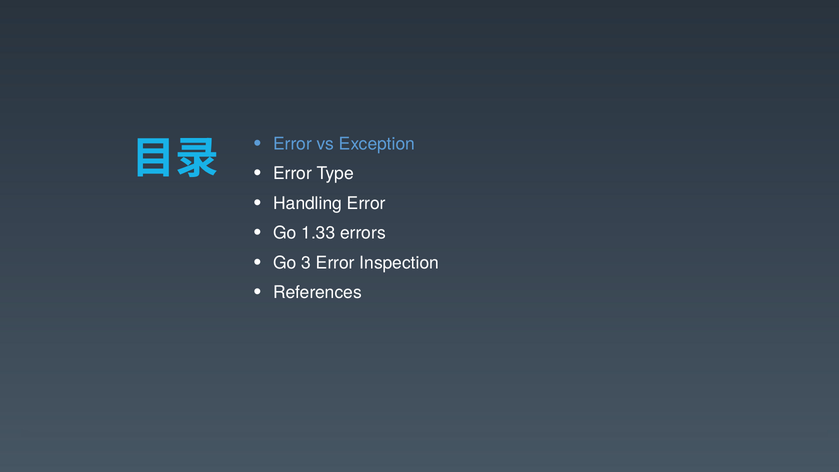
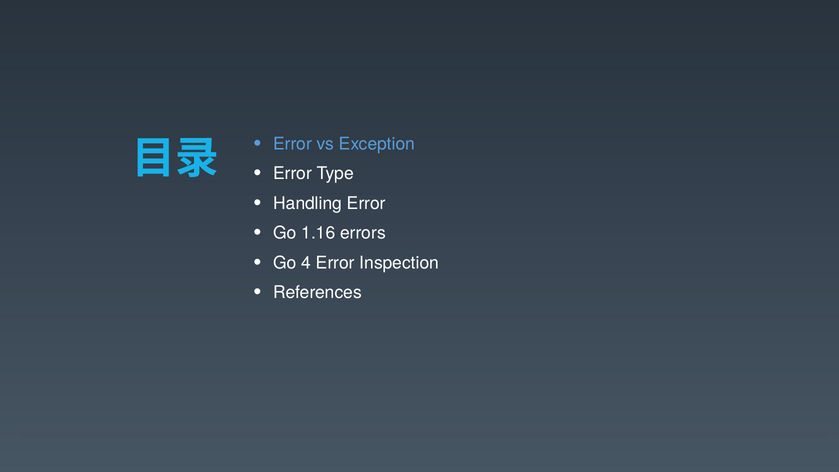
1.33: 1.33 -> 1.16
3: 3 -> 4
